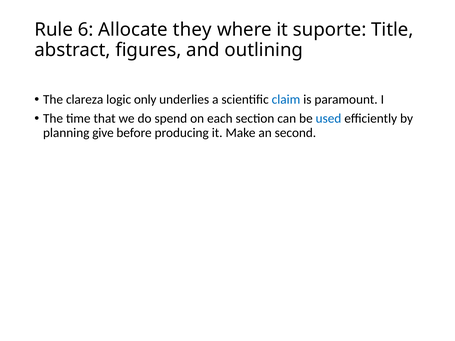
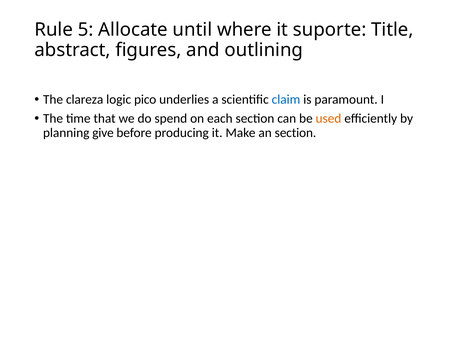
6: 6 -> 5
they: they -> until
only: only -> pico
used colour: blue -> orange
an second: second -> section
